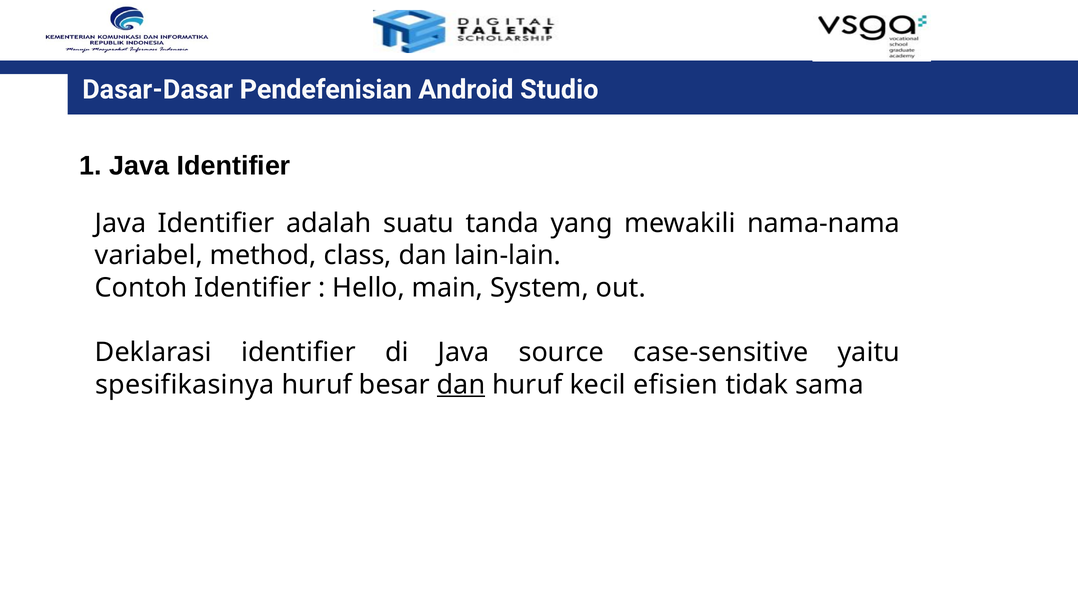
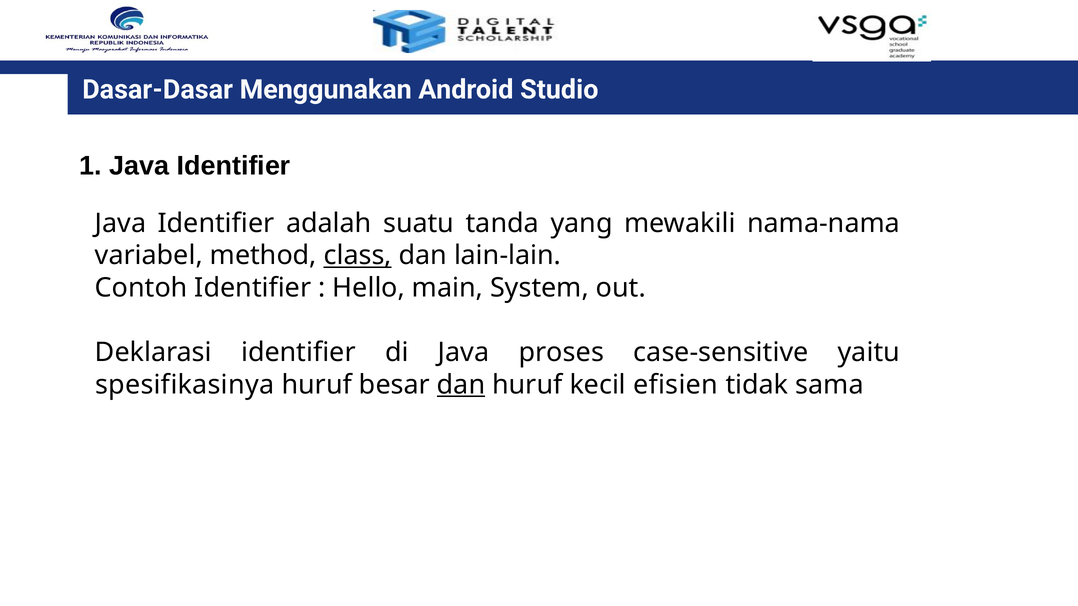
Pendefenisian: Pendefenisian -> Menggunakan
class underline: none -> present
source: source -> proses
